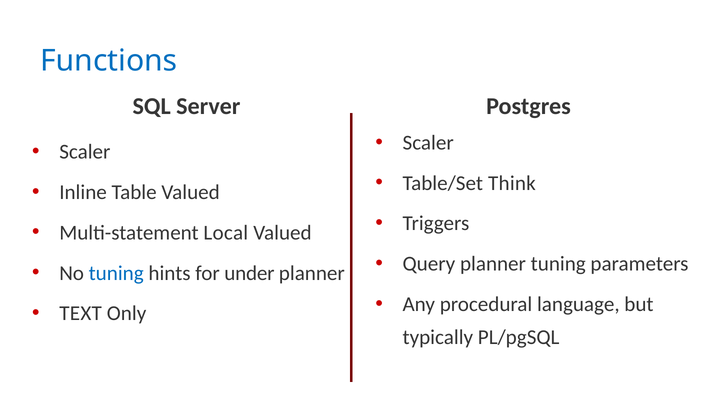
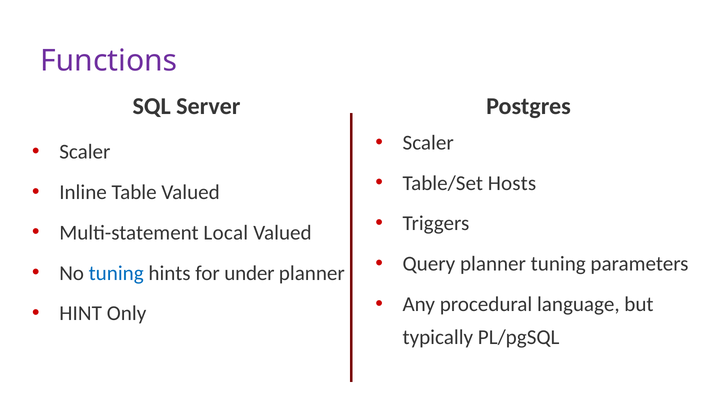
Functions colour: blue -> purple
Think: Think -> Hosts
TEXT: TEXT -> HINT
